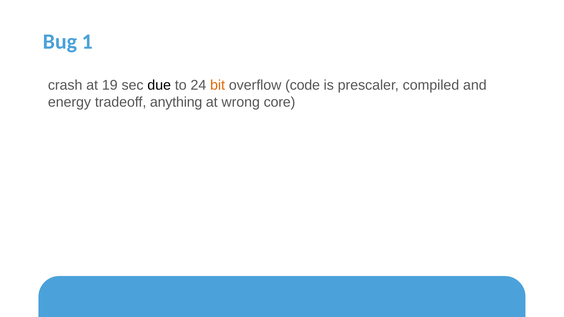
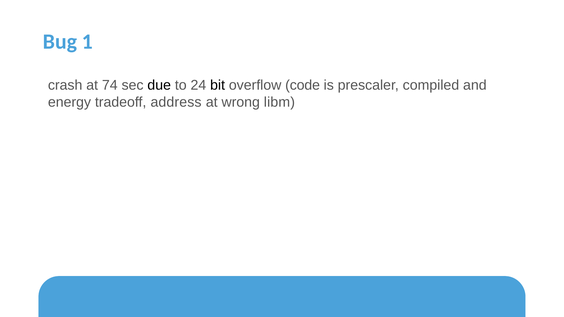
19: 19 -> 74
bit colour: orange -> black
anything: anything -> address
core: core -> libm
